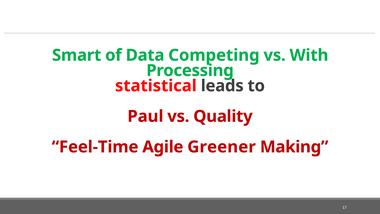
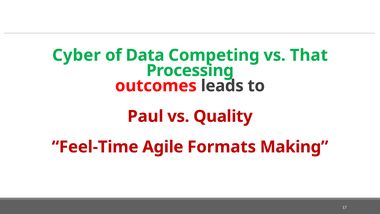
Smart: Smart -> Cyber
With: With -> That
statistical: statistical -> outcomes
Greener: Greener -> Formats
